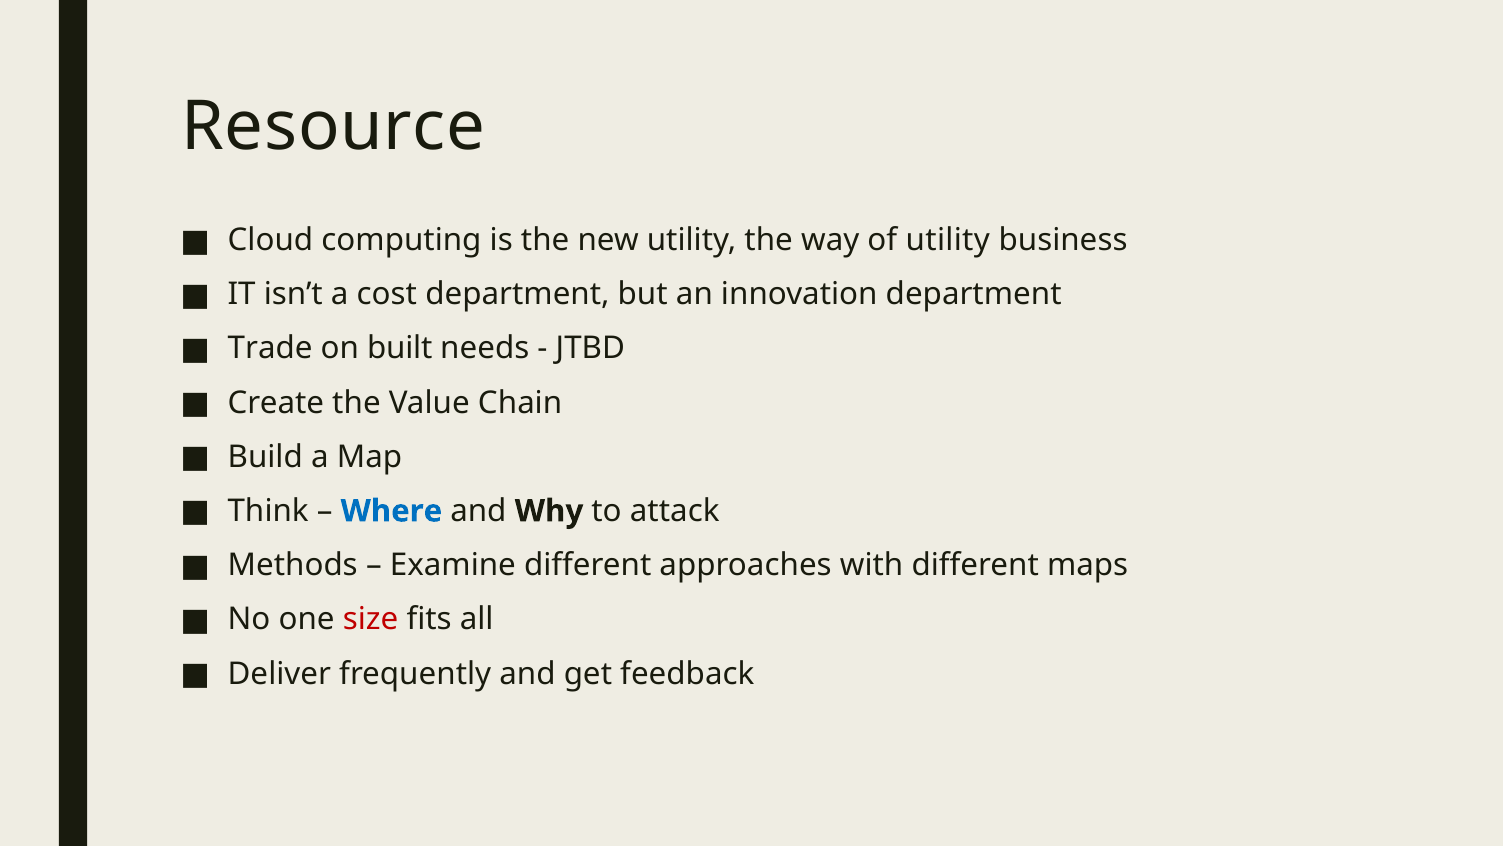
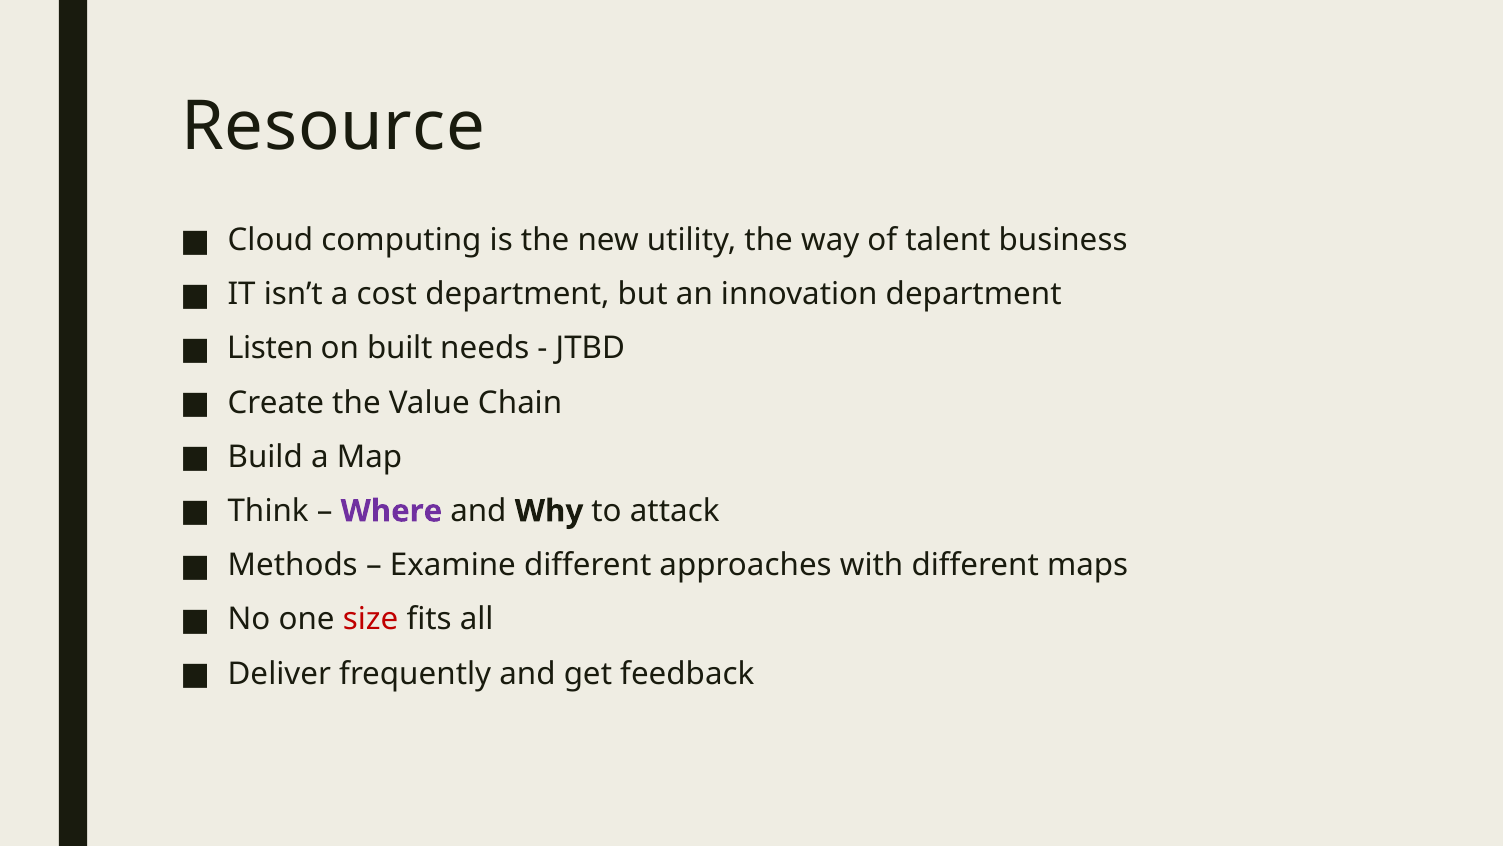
of utility: utility -> talent
Trade: Trade -> Listen
Where colour: blue -> purple
